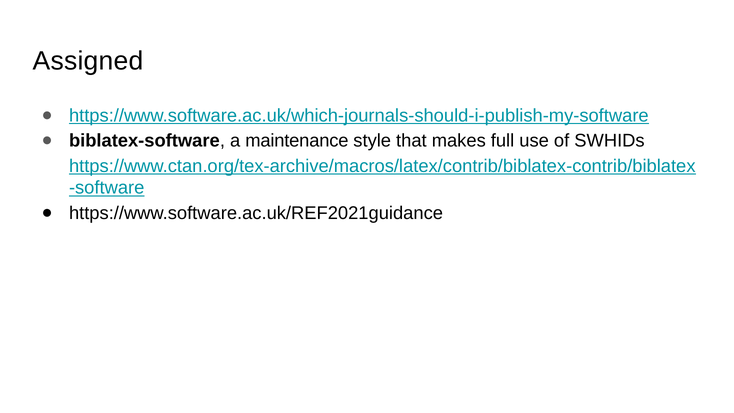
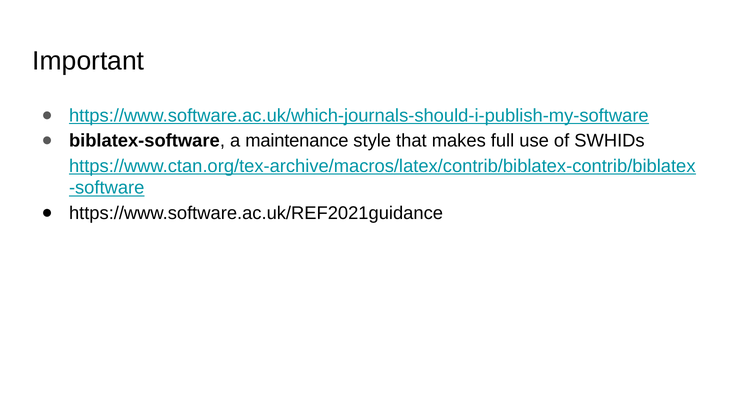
Assigned: Assigned -> Important
